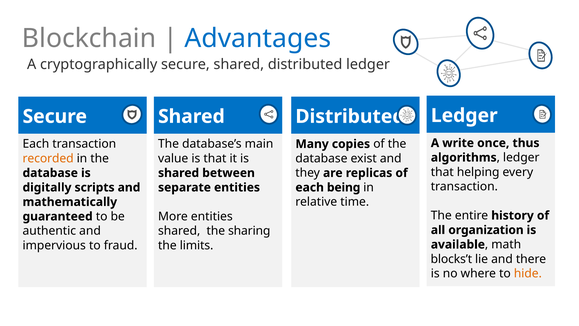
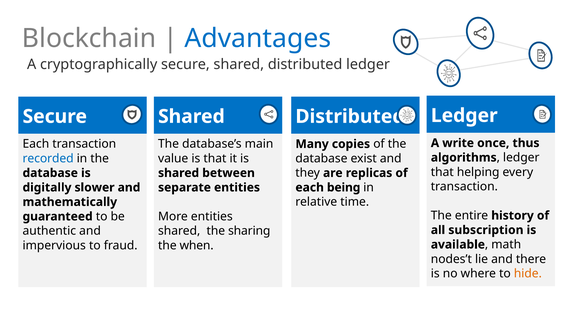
recorded colour: orange -> blue
scripts: scripts -> slower
organization: organization -> subscription
limits: limits -> when
blocks’t: blocks’t -> nodes’t
